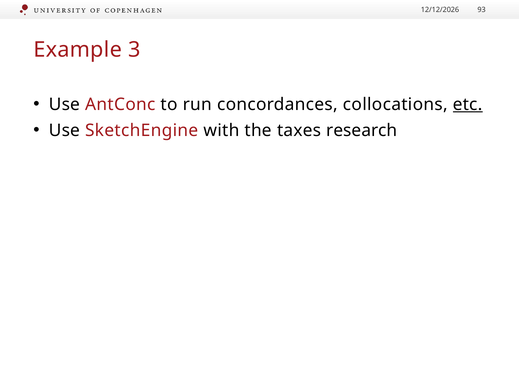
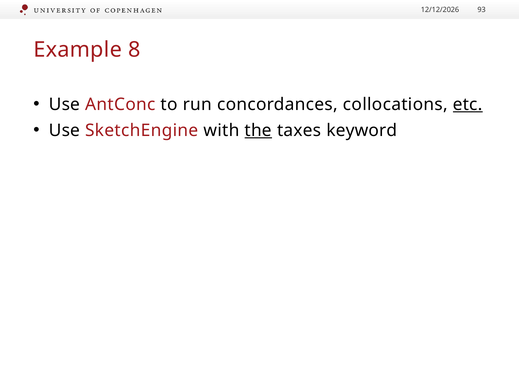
3: 3 -> 8
the underline: none -> present
research: research -> keyword
